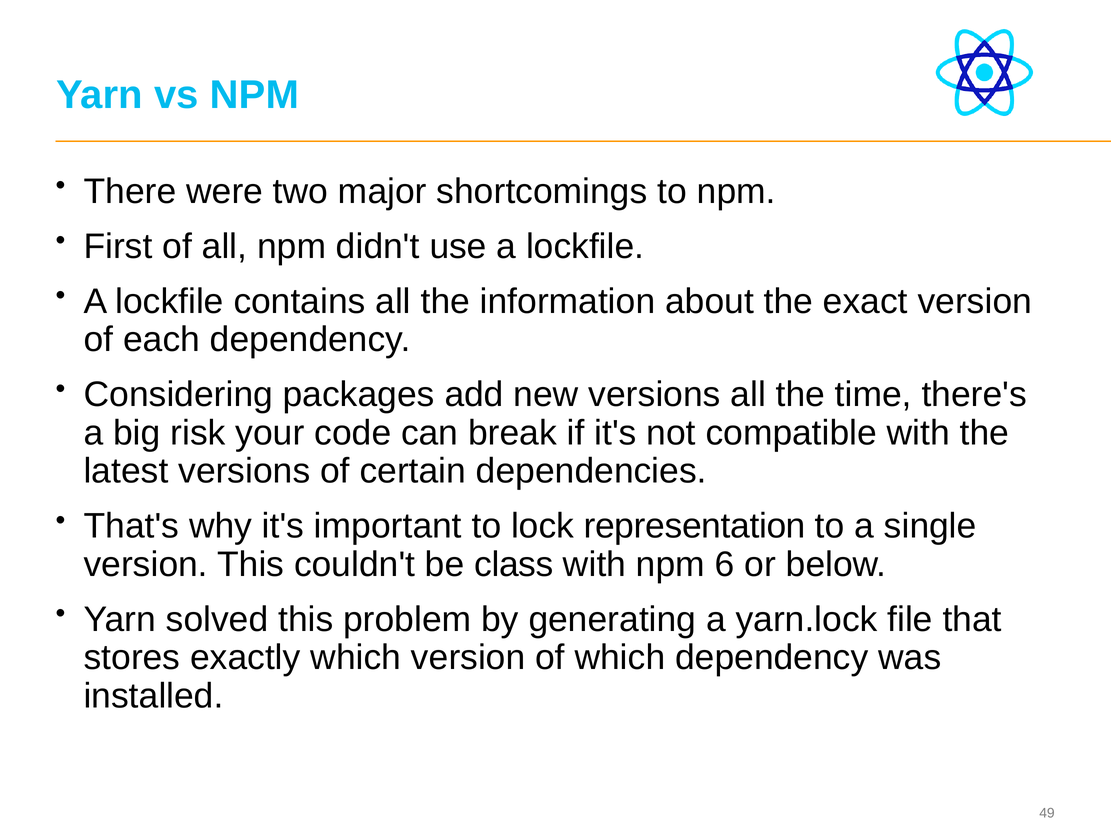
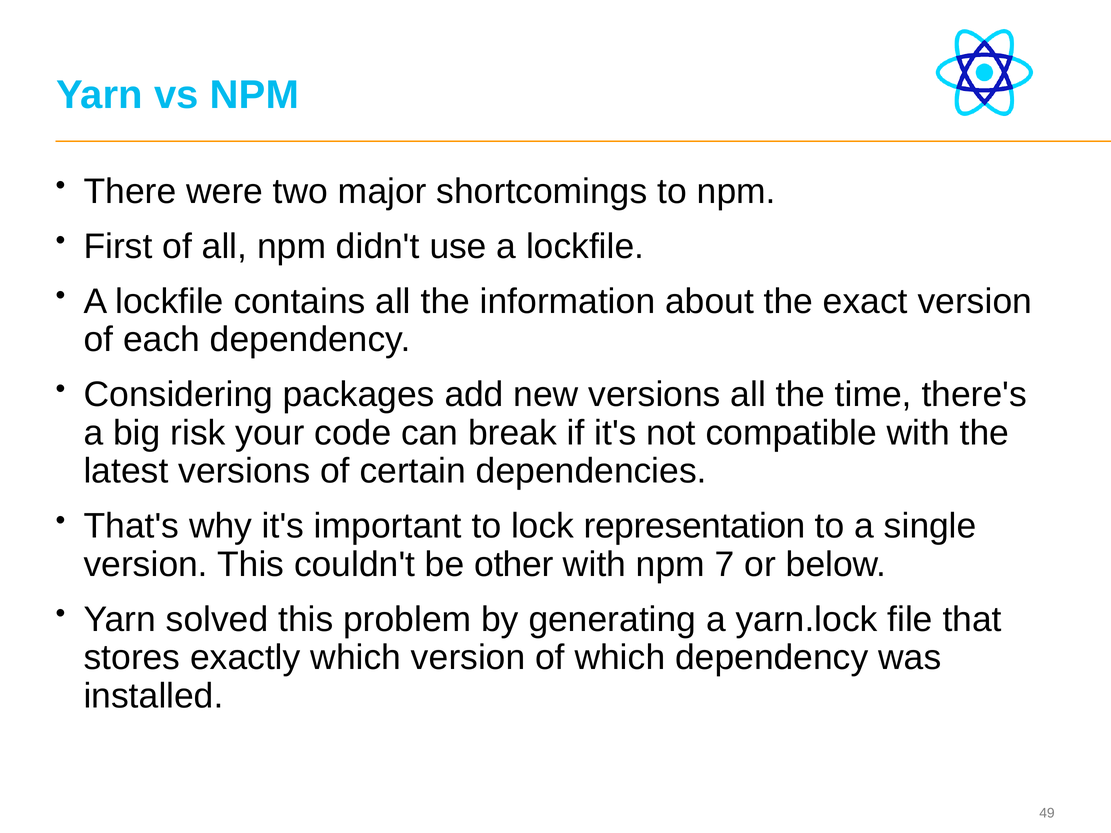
class: class -> other
6: 6 -> 7
